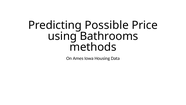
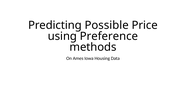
Bathrooms: Bathrooms -> Preference
